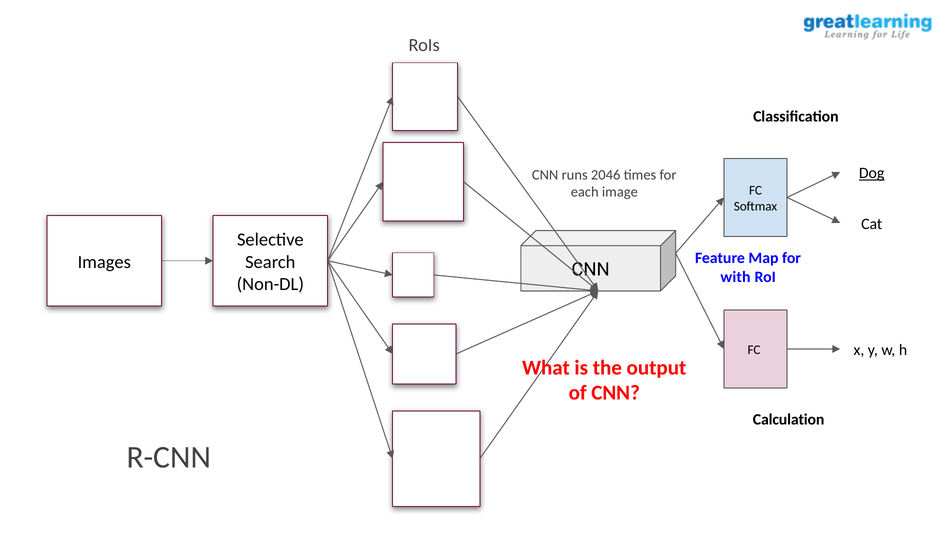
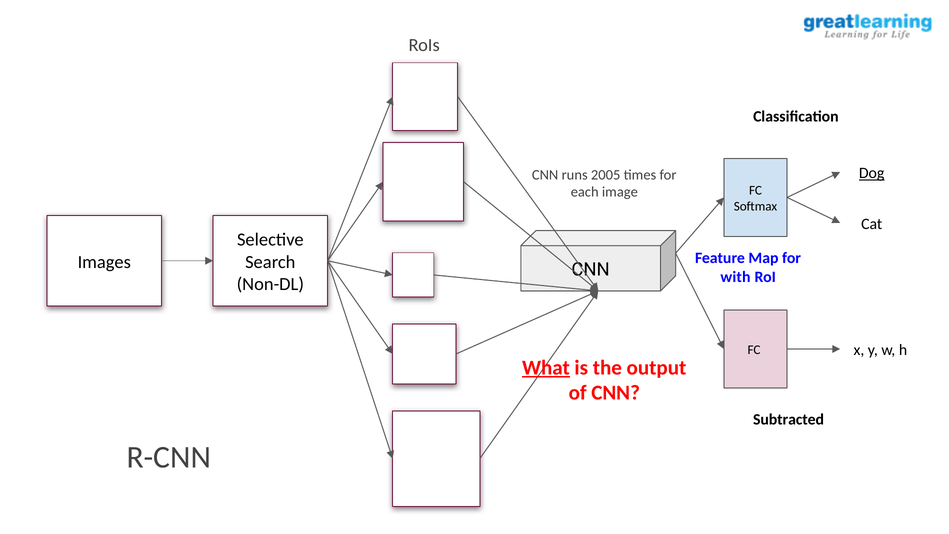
2046: 2046 -> 2005
What underline: none -> present
Calculation: Calculation -> Subtracted
